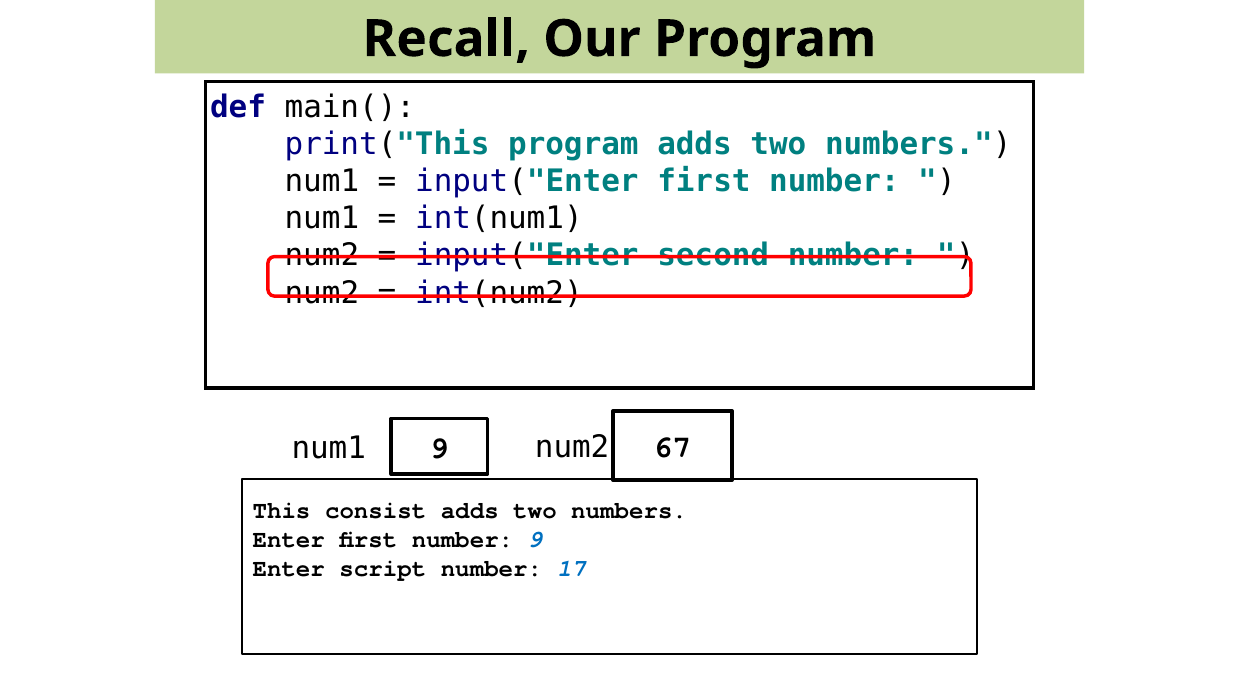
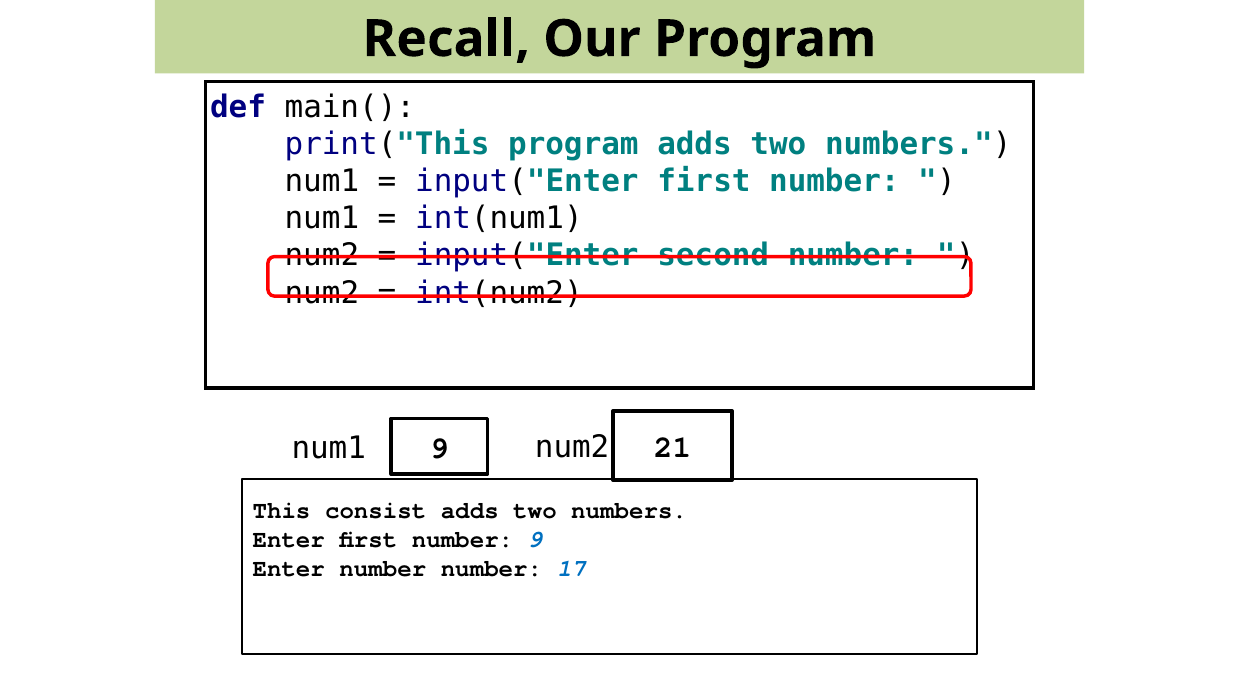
67: 67 -> 21
Enter script: script -> number
